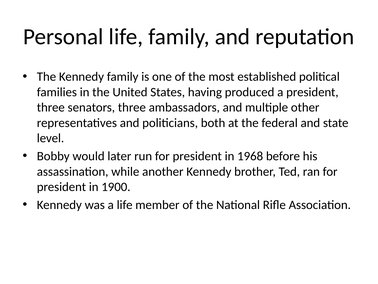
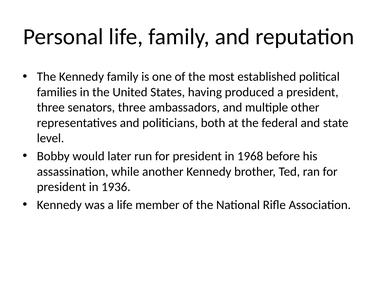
1900: 1900 -> 1936
